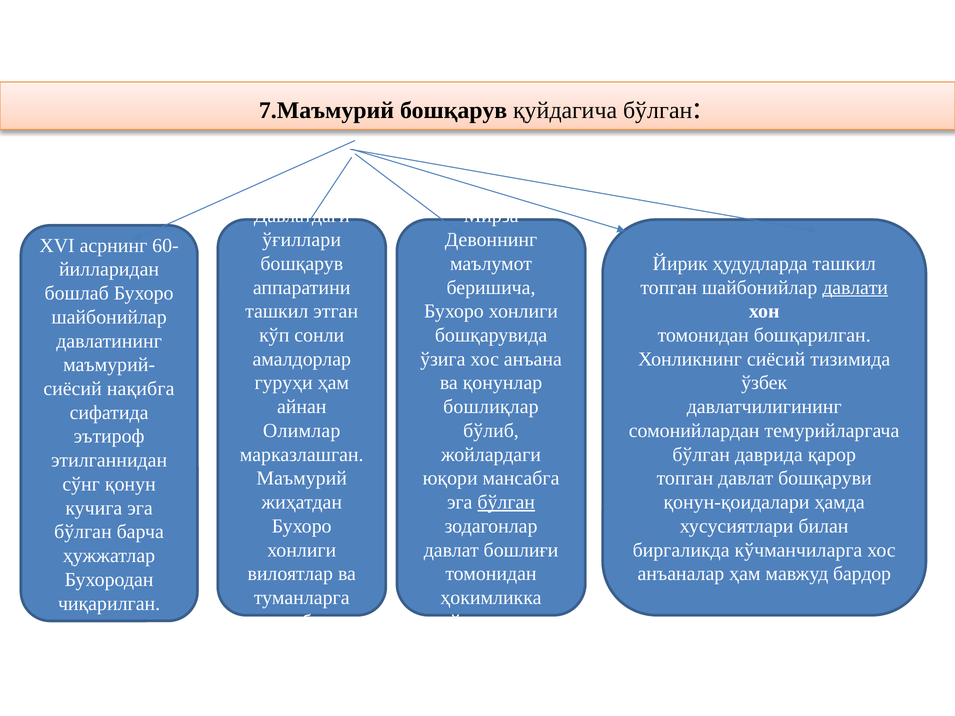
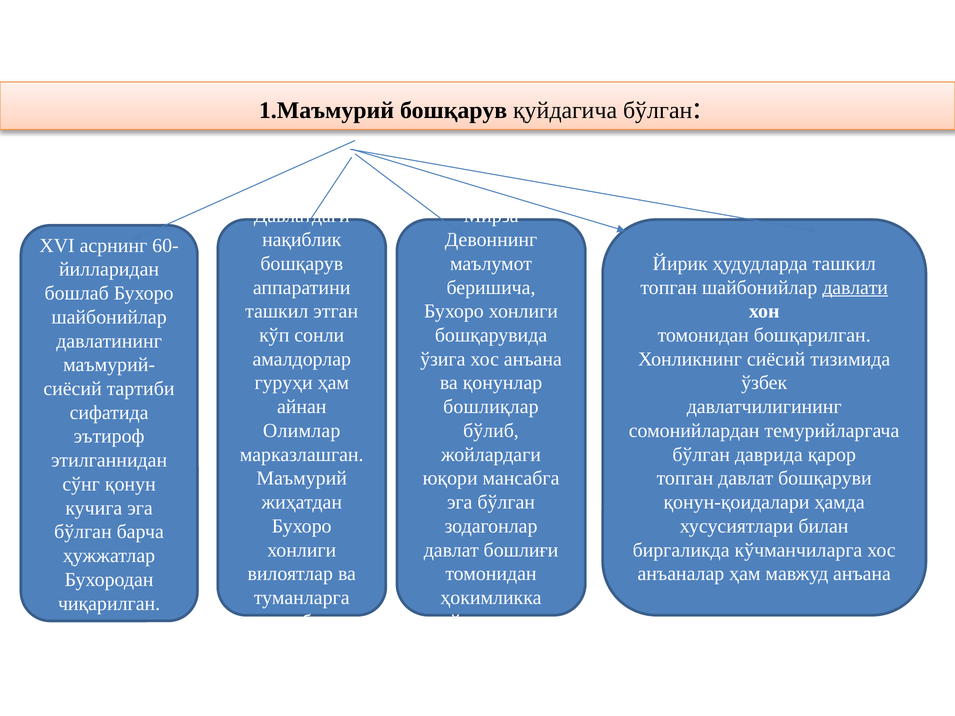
7.Маъмурий: 7.Маъмурий -> 1.Маъмурий
ўғиллари: ўғиллари -> нақиблик
нақибга: нақибга -> тартиби
бўлган at (506, 502) underline: present -> none
мавжуд бардор: бардор -> анъана
